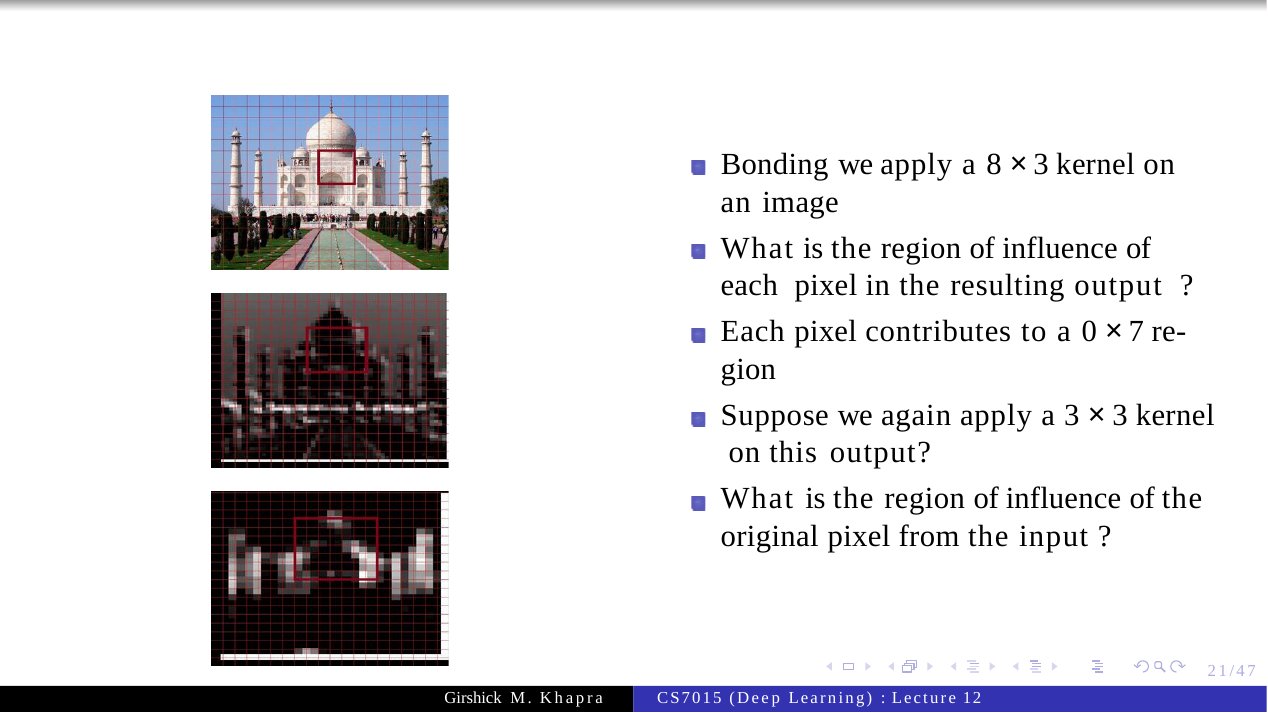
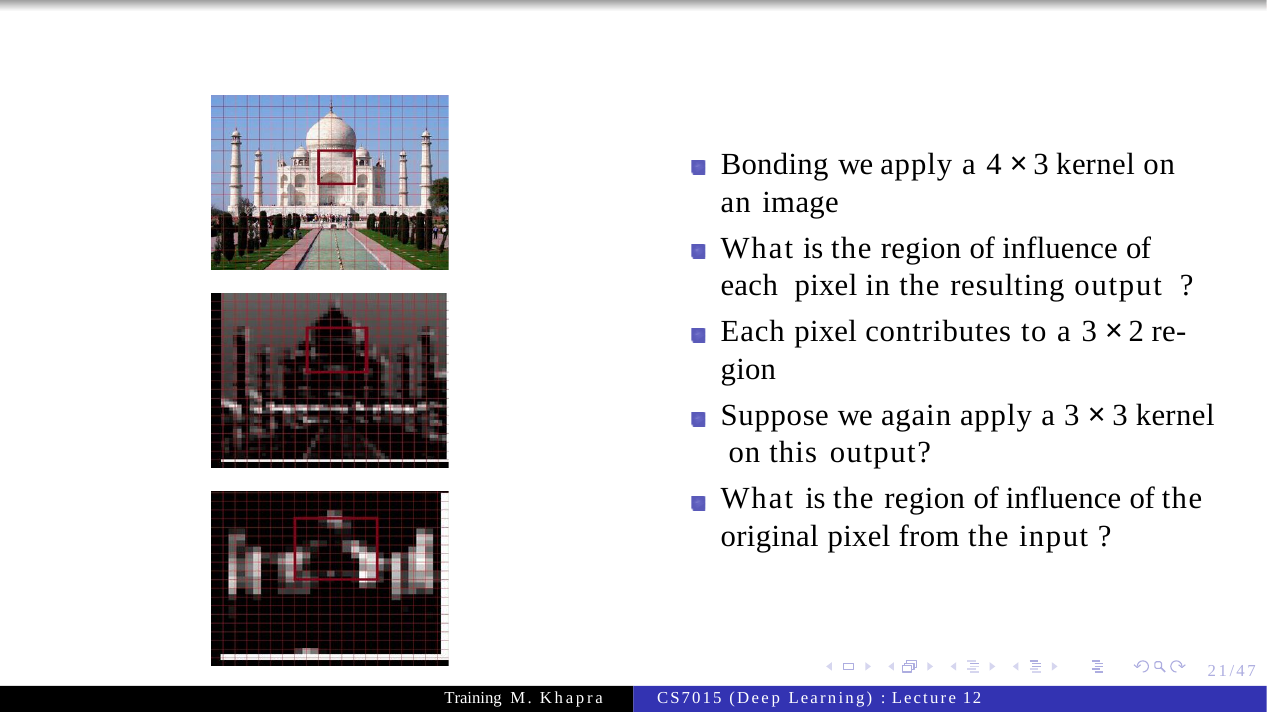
8: 8 -> 4
to a 0: 0 -> 3
7: 7 -> 2
Girshick: Girshick -> Training
